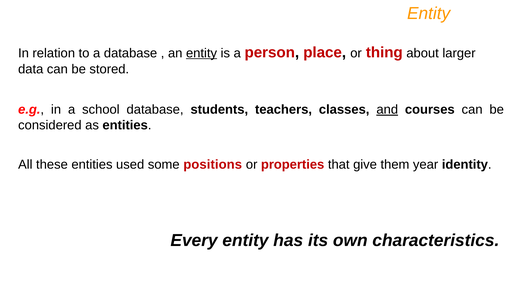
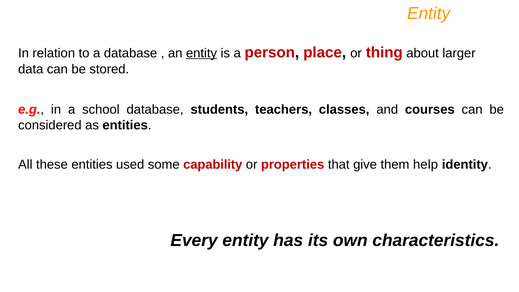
and underline: present -> none
positions: positions -> capability
year: year -> help
